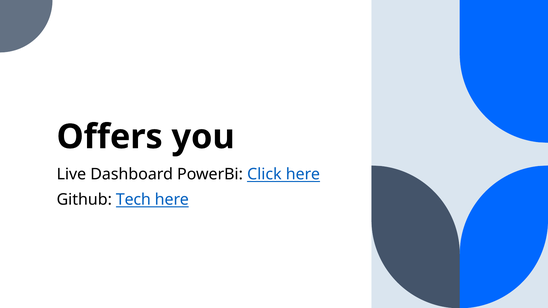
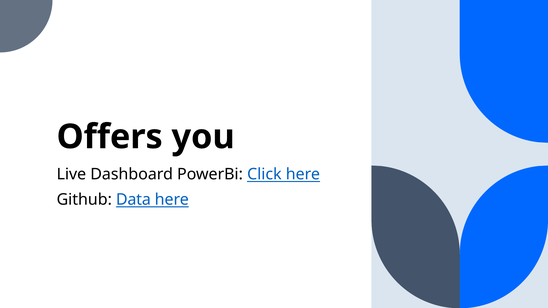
Tech: Tech -> Data
